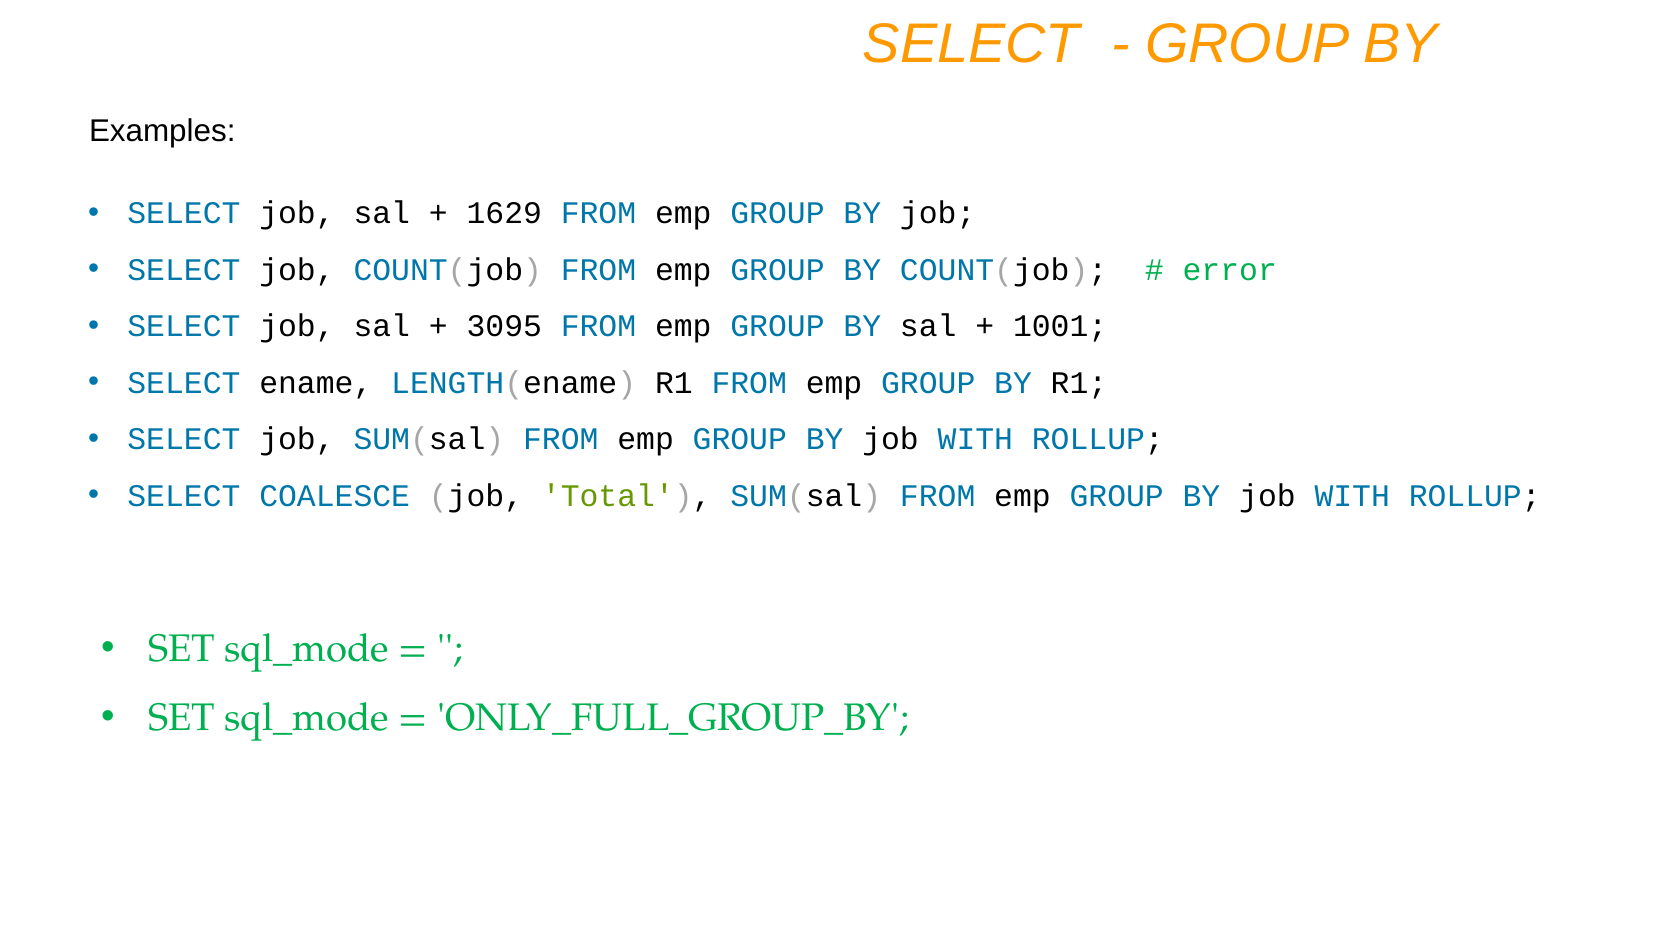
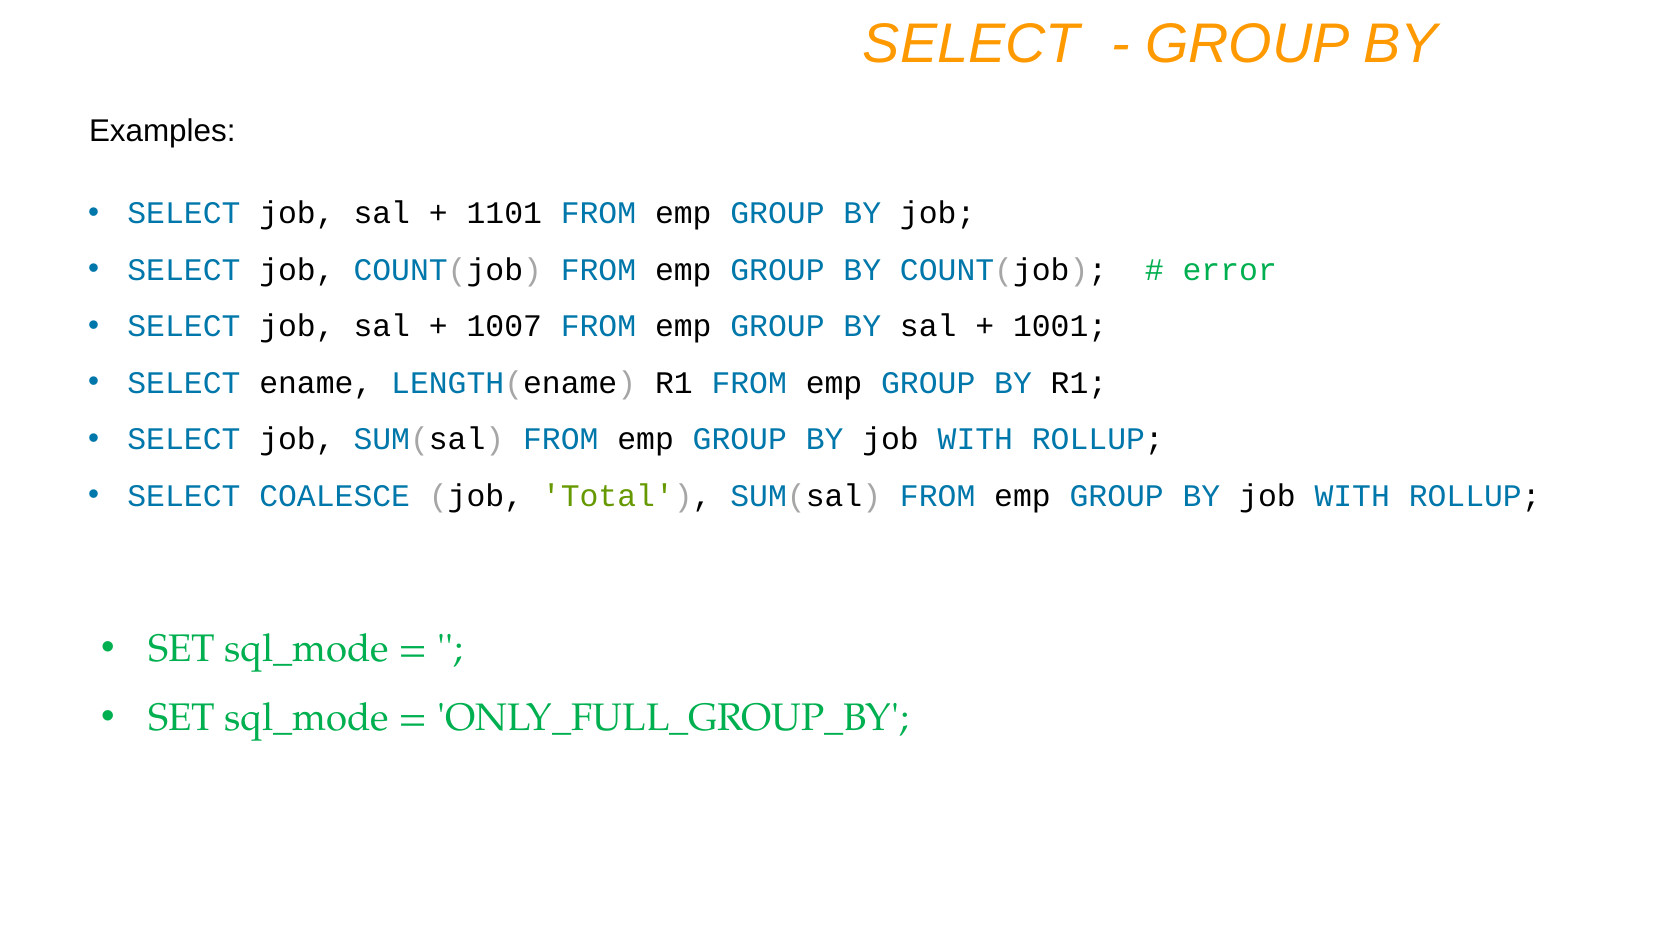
1629: 1629 -> 1101
3095: 3095 -> 1007
